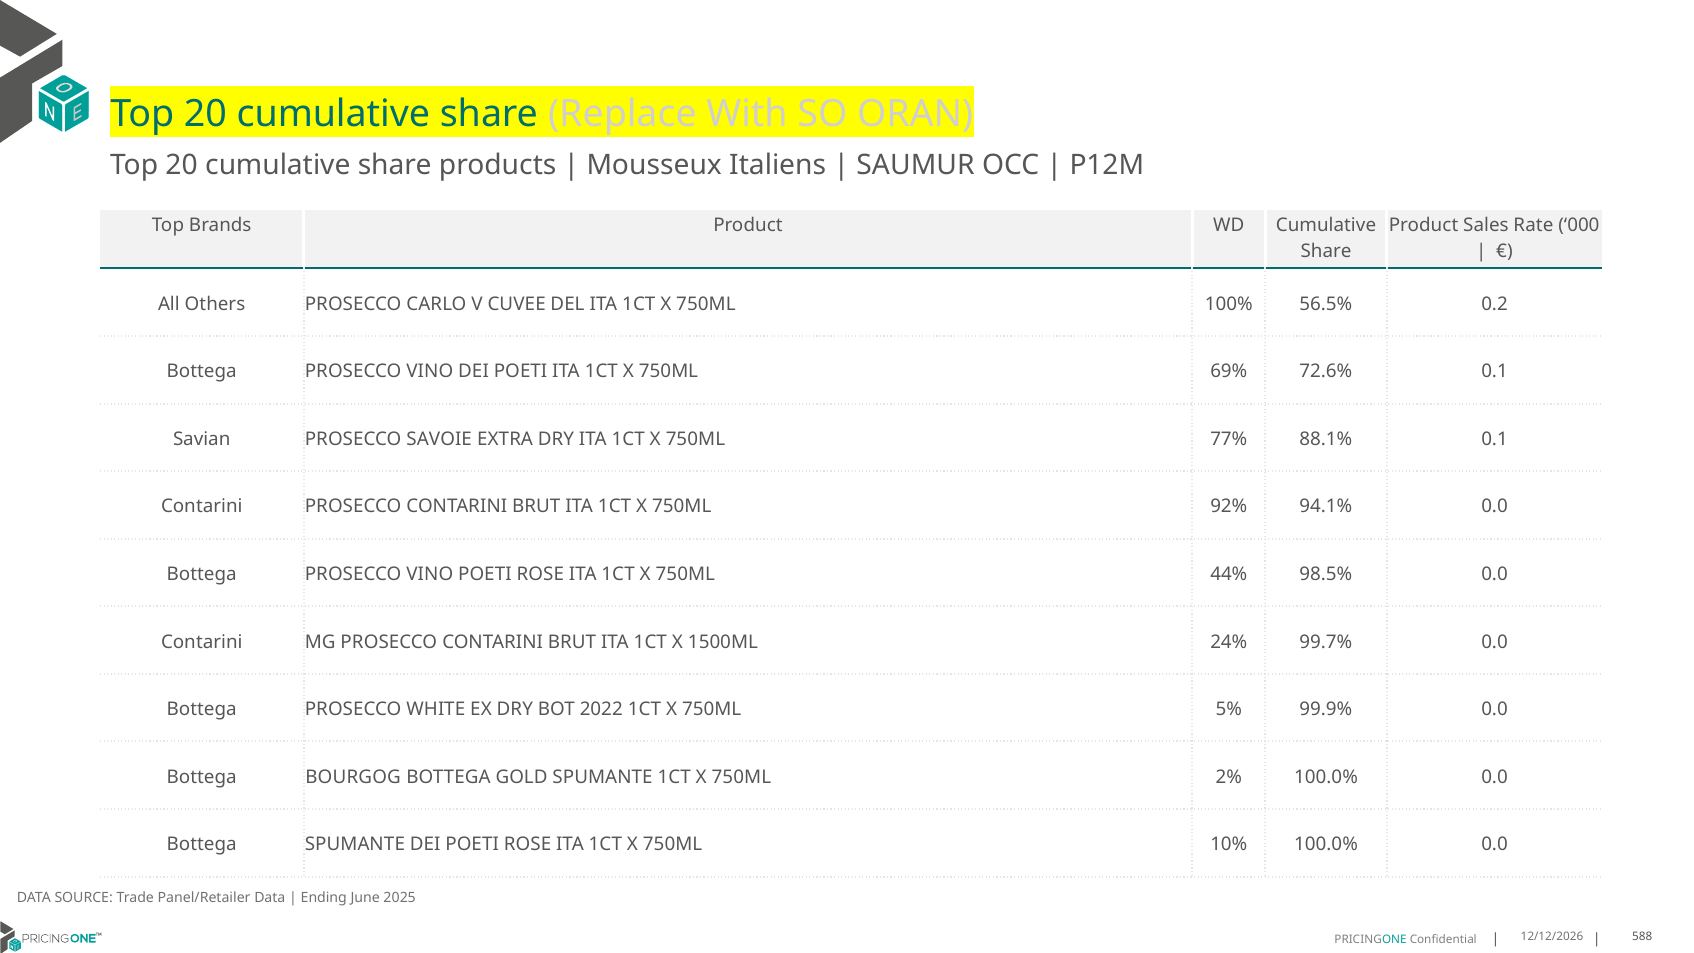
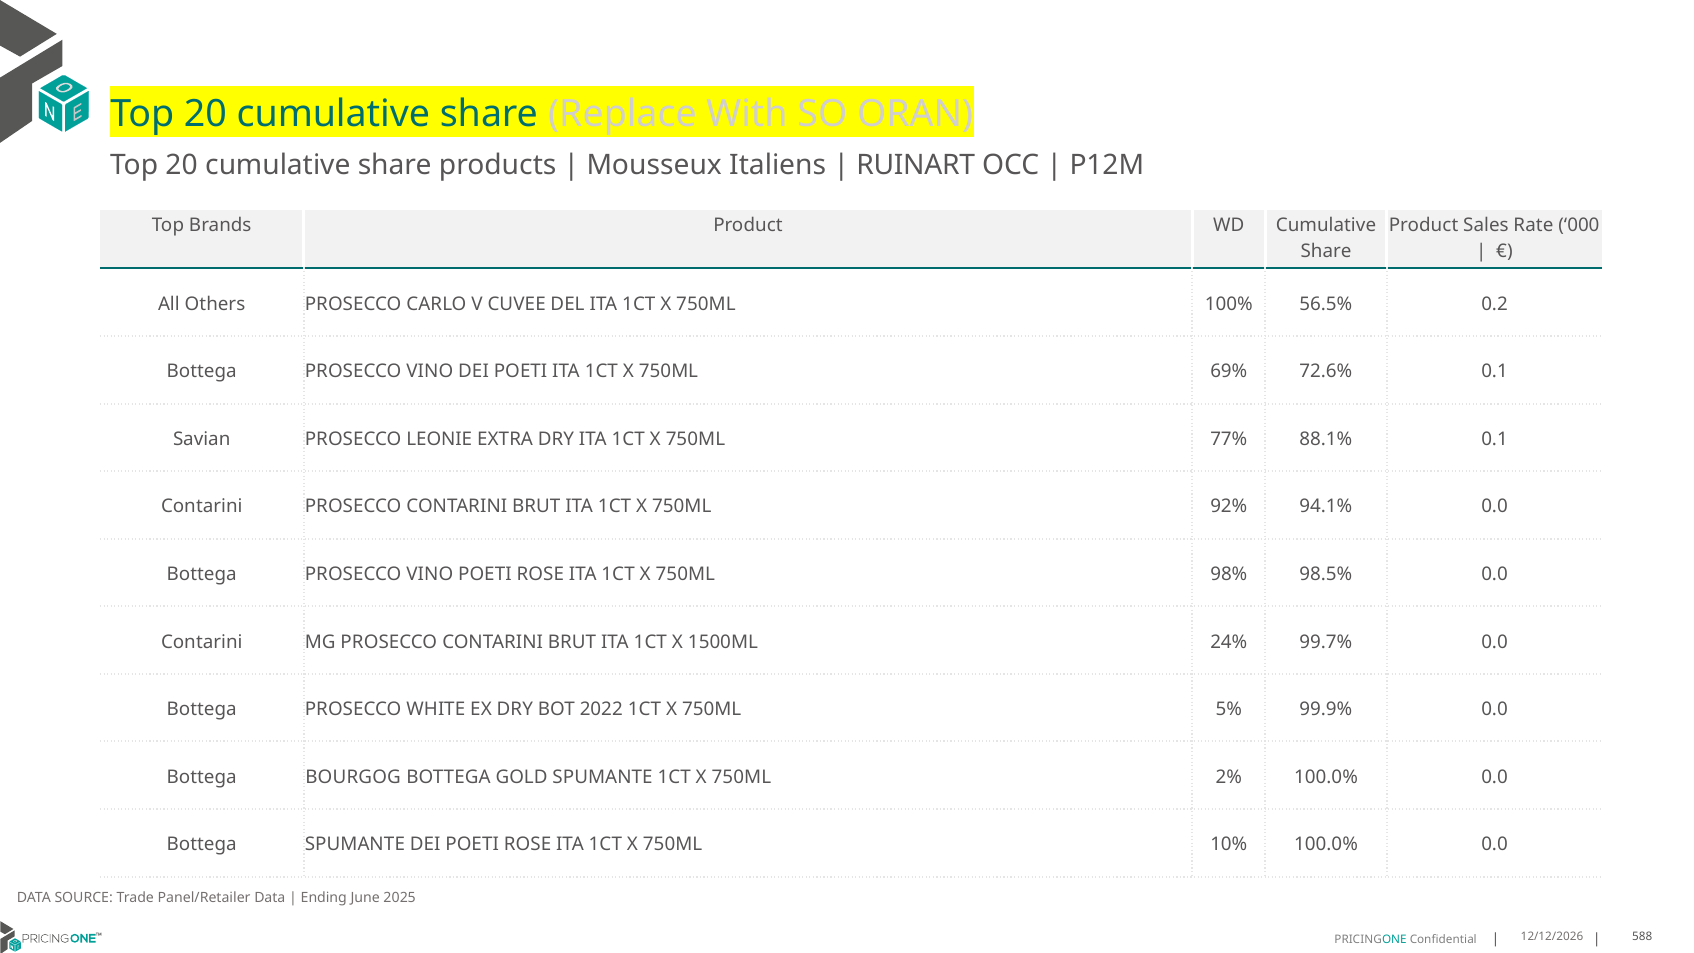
SAUMUR: SAUMUR -> RUINART
SAVOIE: SAVOIE -> LEONIE
44%: 44% -> 98%
